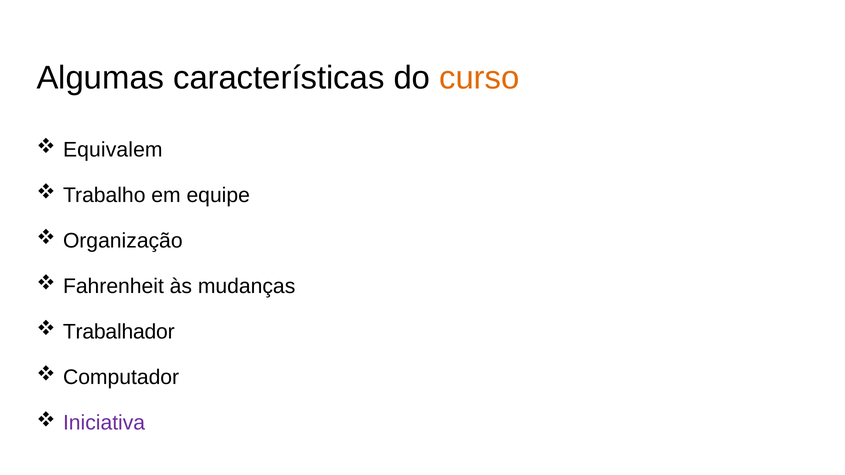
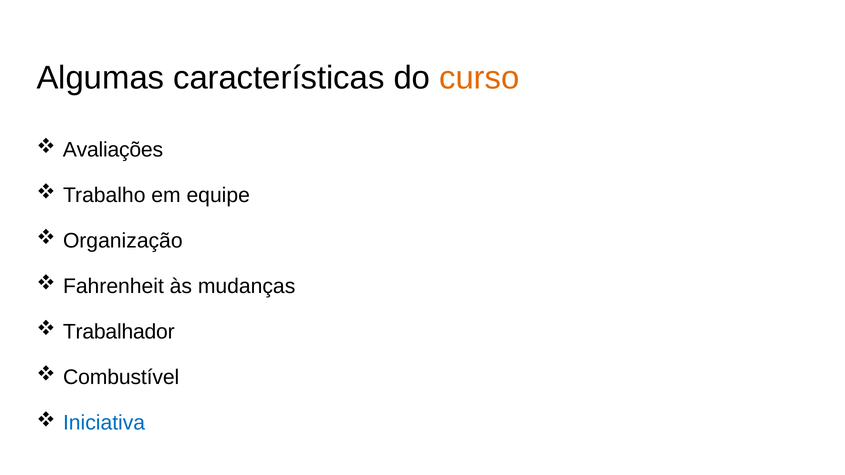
Equivalem: Equivalem -> Avaliações
Computador: Computador -> Combustível
Iniciativa colour: purple -> blue
